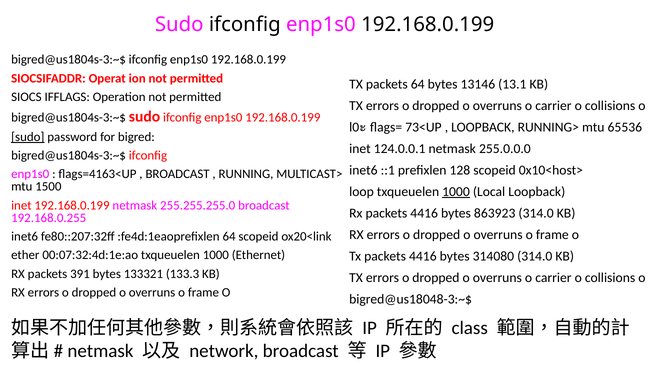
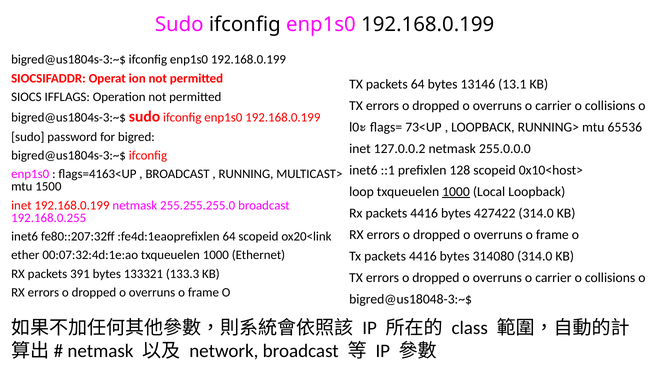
sudo at (28, 137) underline: present -> none
124.0.0.1: 124.0.0.1 -> 127.0.0.2
863923: 863923 -> 427422
